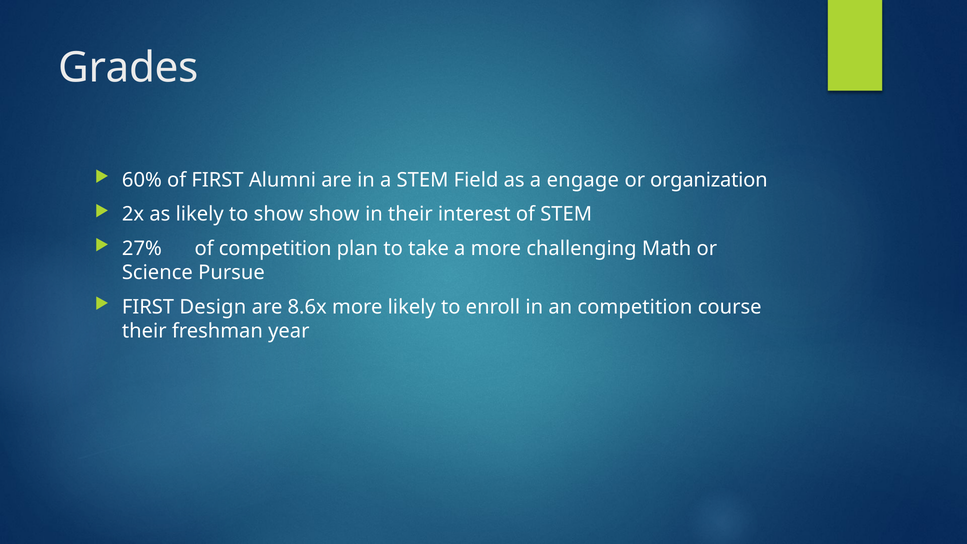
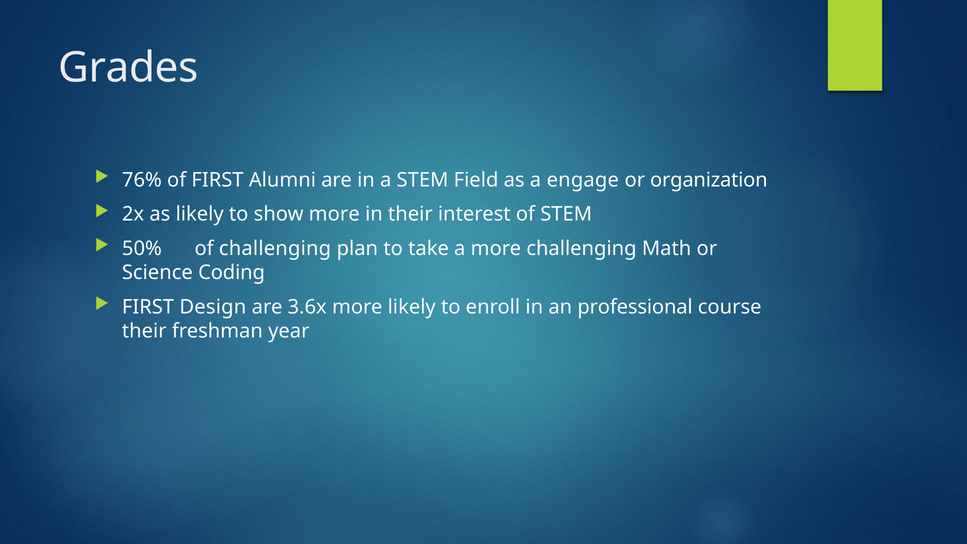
60%: 60% -> 76%
show show: show -> more
27%: 27% -> 50%
of competition: competition -> challenging
Pursue: Pursue -> Coding
8.6x: 8.6x -> 3.6x
an competition: competition -> professional
